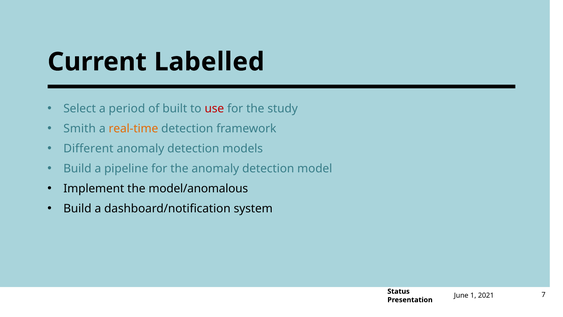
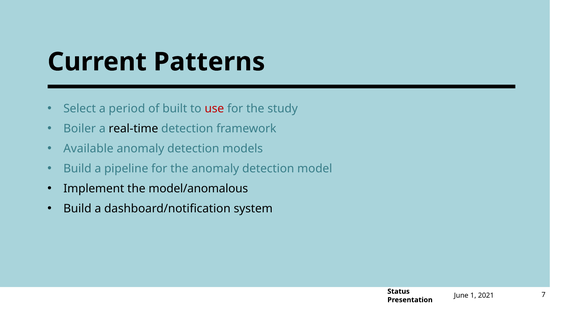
Labelled: Labelled -> Patterns
Smith: Smith -> Boiler
real-time colour: orange -> black
Different: Different -> Available
